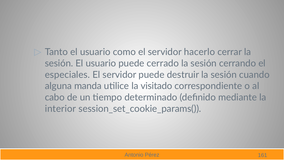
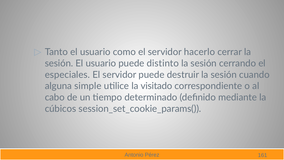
cerrado: cerrado -> distinto
manda: manda -> simple
interior: interior -> cúbicos
